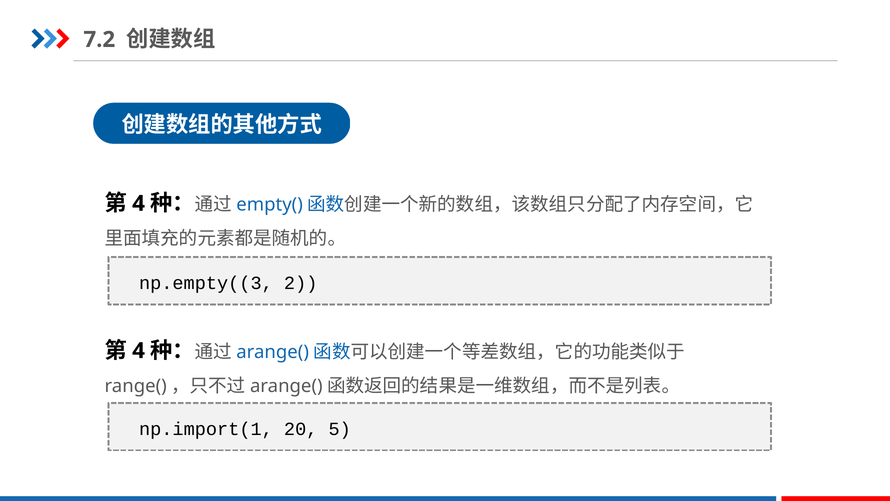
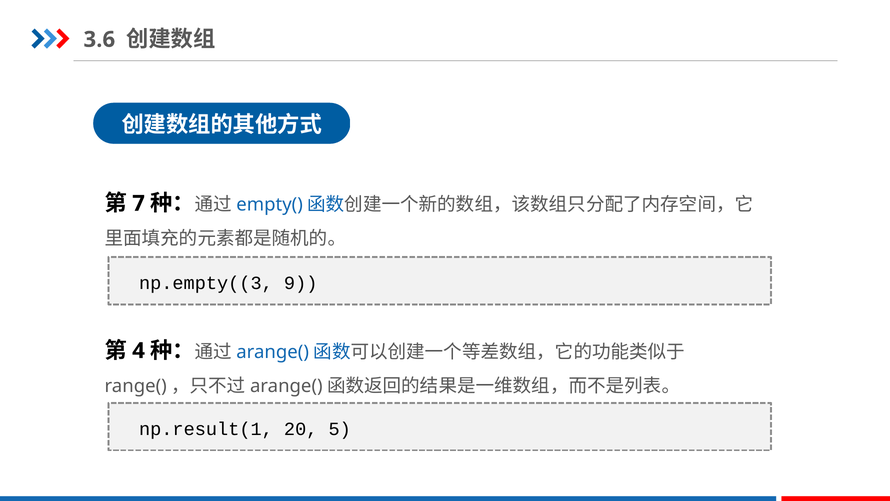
7.2: 7.2 -> 3.6
4 at (139, 203): 4 -> 7
2: 2 -> 9
np.import(1: np.import(1 -> np.result(1
